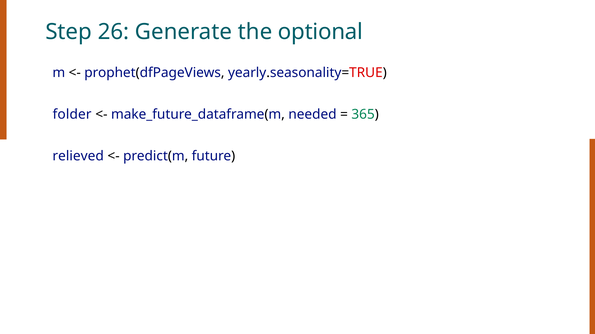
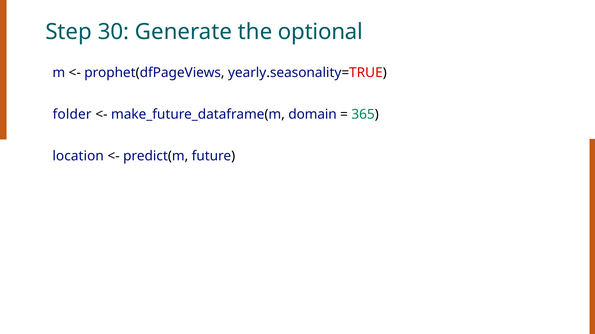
26: 26 -> 30
needed: needed -> domain
relieved: relieved -> location
